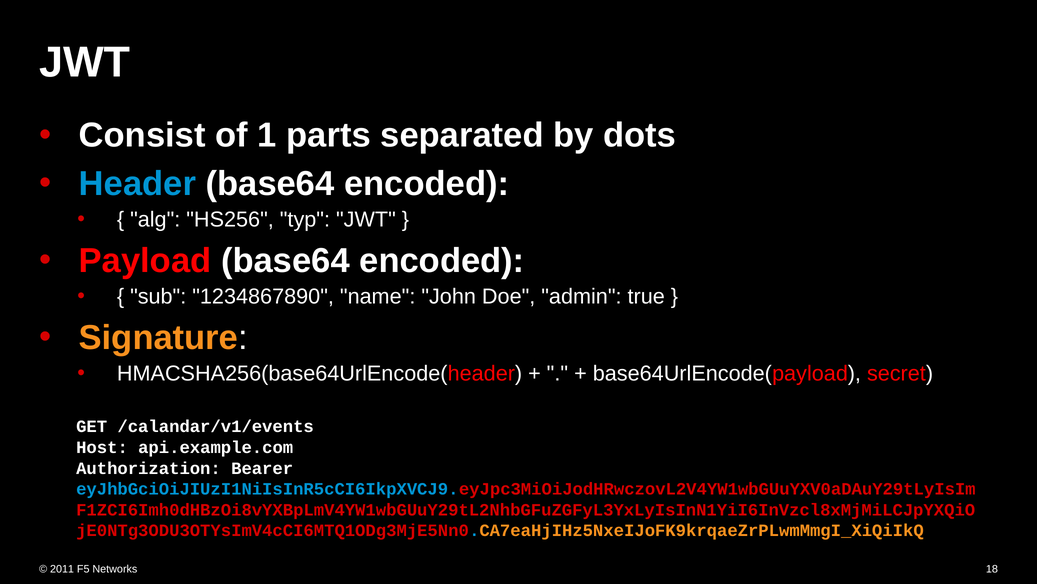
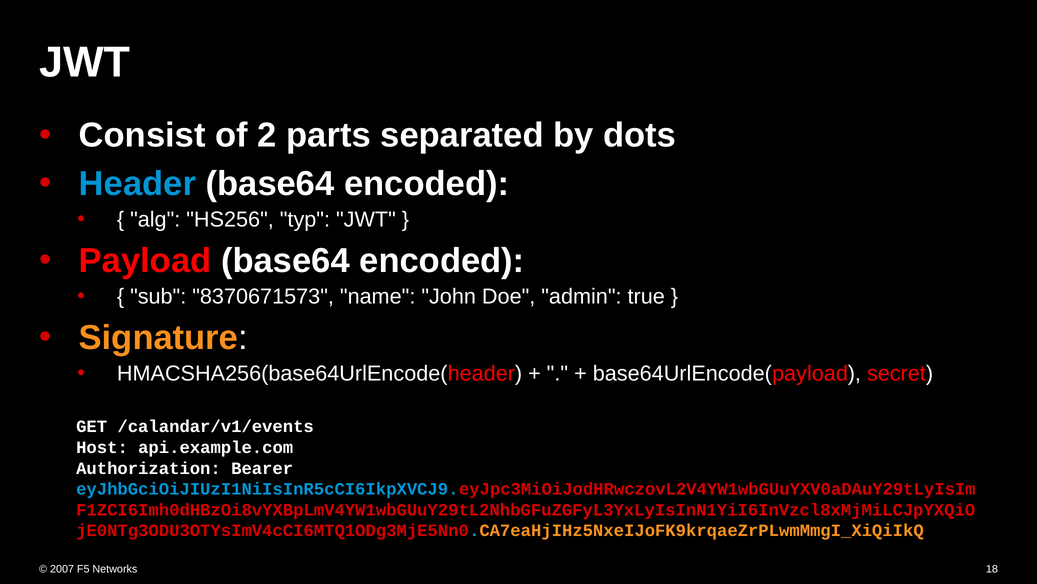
1: 1 -> 2
1234867890: 1234867890 -> 8370671573
2011: 2011 -> 2007
